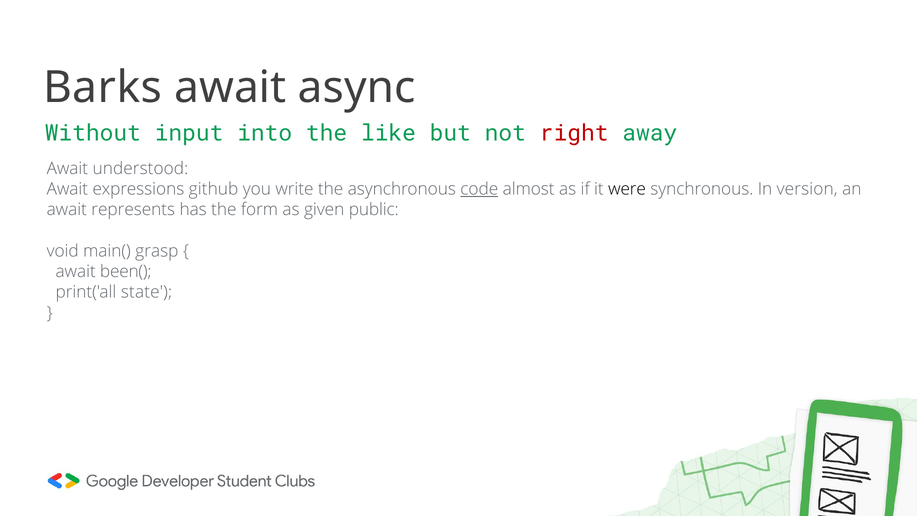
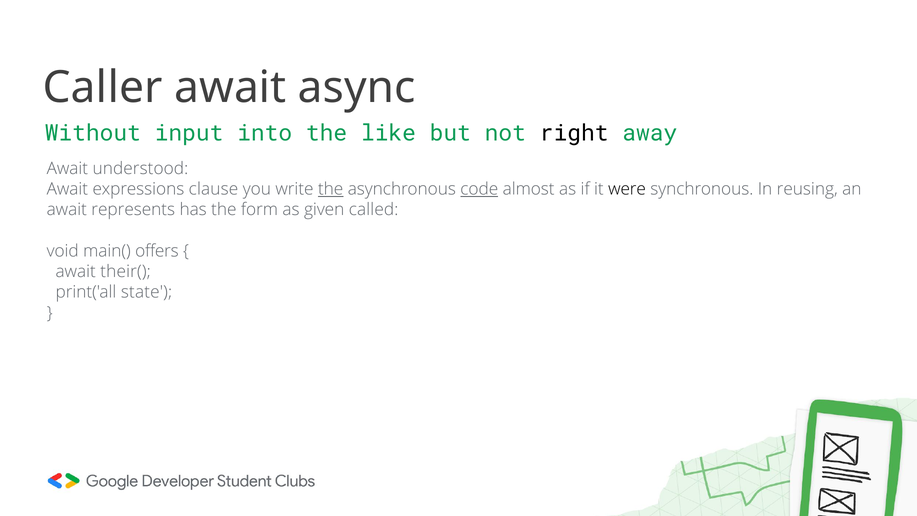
Barks: Barks -> Caller
right colour: red -> black
github: github -> clause
the at (331, 189) underline: none -> present
version: version -> reusing
public: public -> called
grasp: grasp -> offers
been(: been( -> their(
